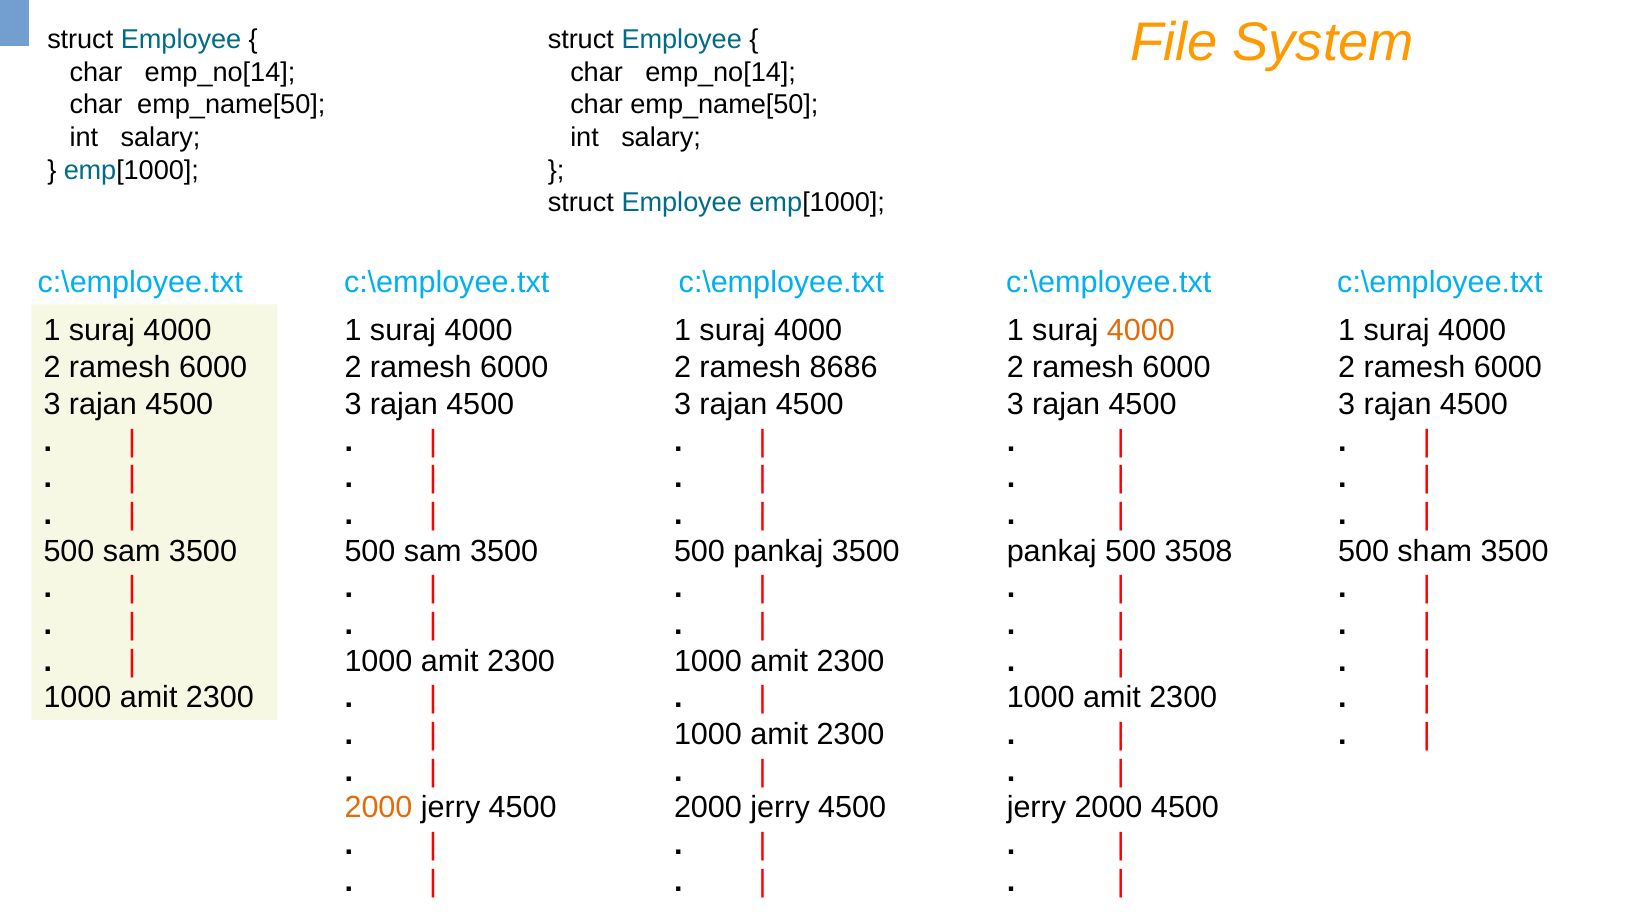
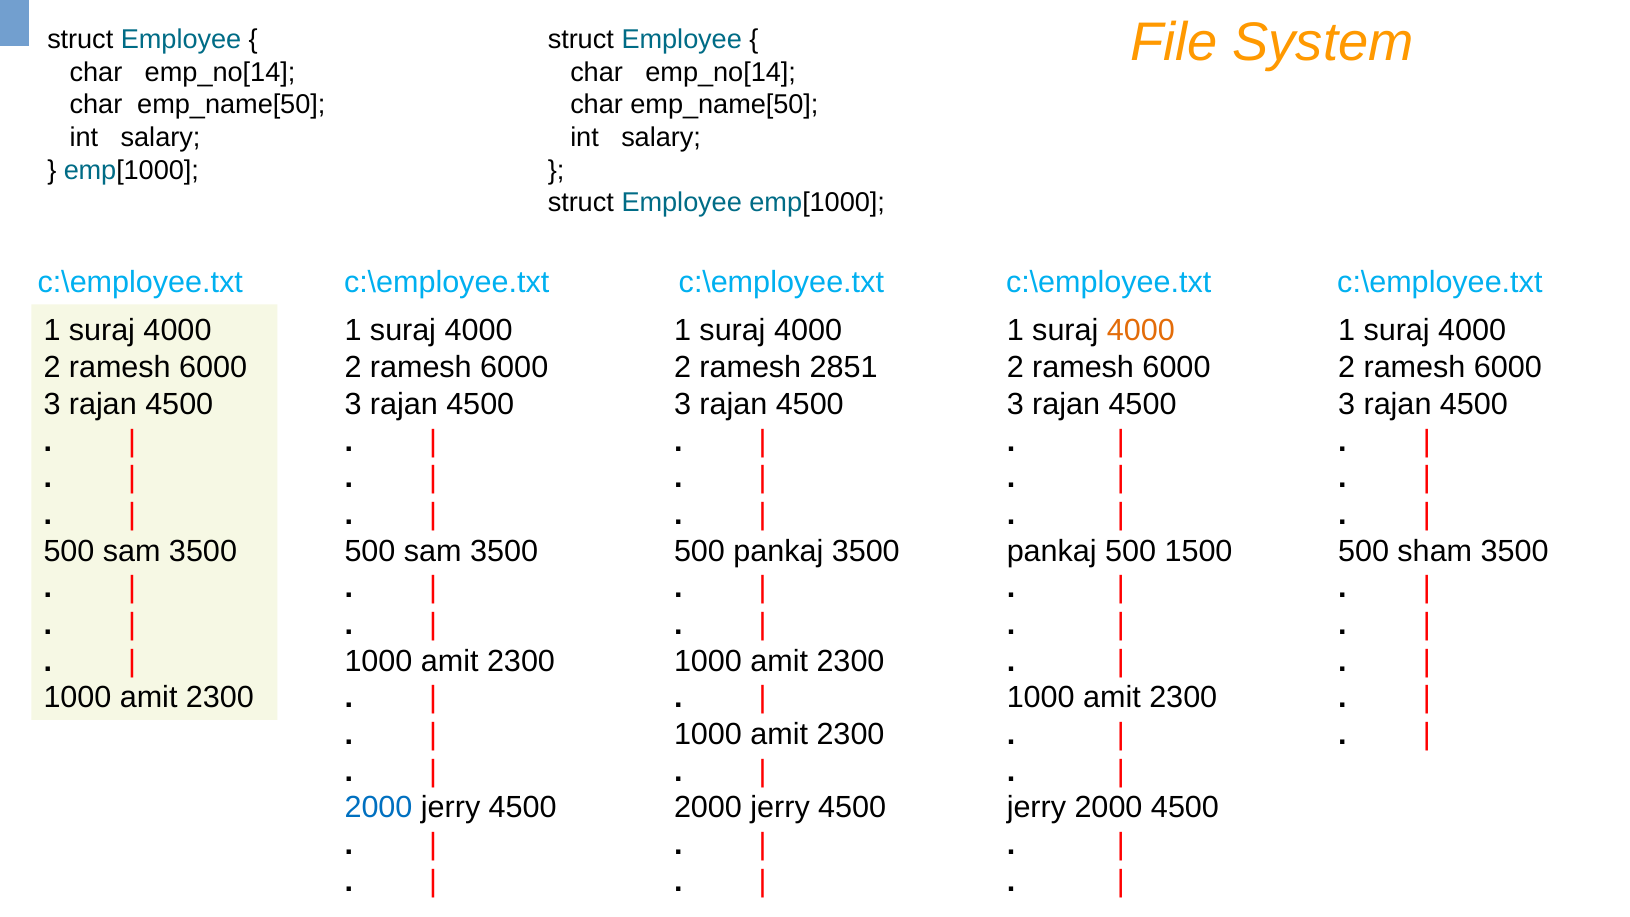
8686: 8686 -> 2851
3508: 3508 -> 1500
2000 at (379, 808) colour: orange -> blue
